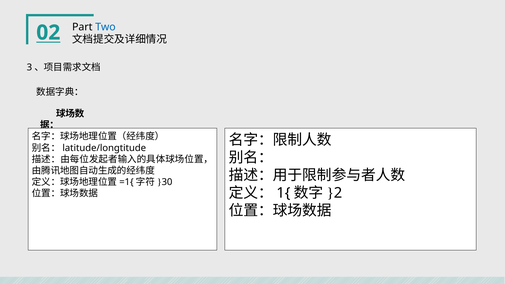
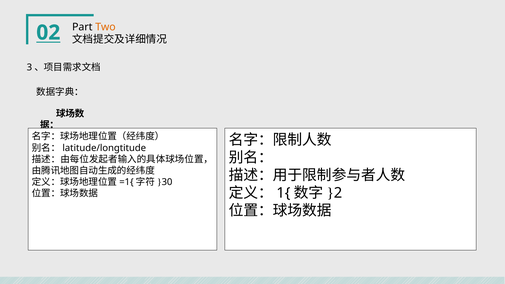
Two colour: blue -> orange
